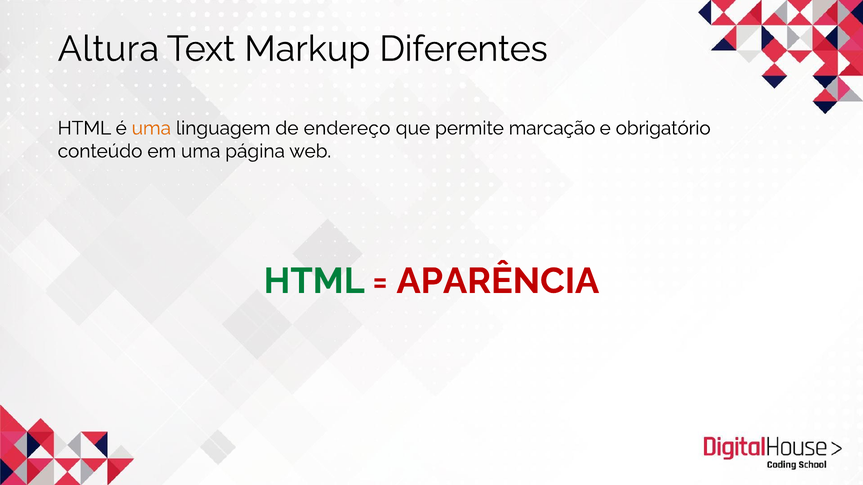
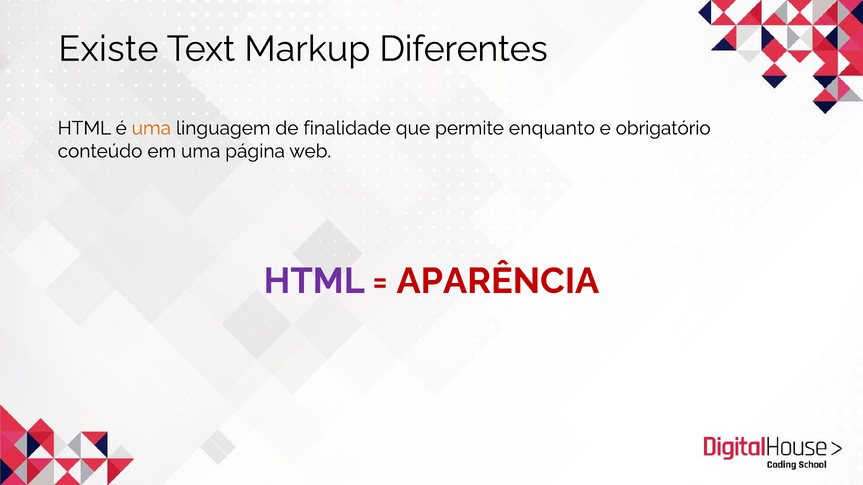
Altura: Altura -> Existe
endereço: endereço -> finalidade
marcação: marcação -> enquanto
HTML at (314, 281) colour: green -> purple
